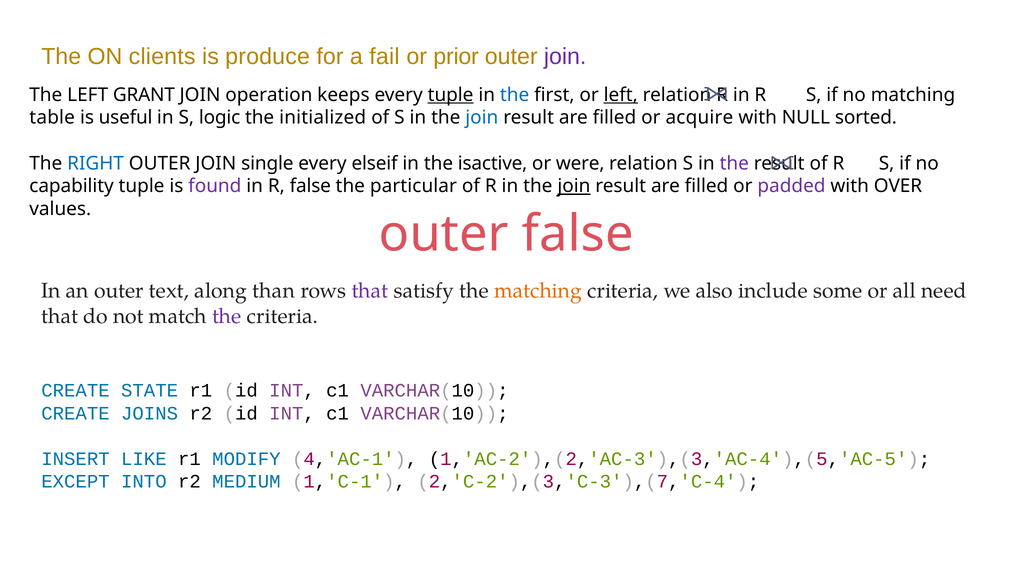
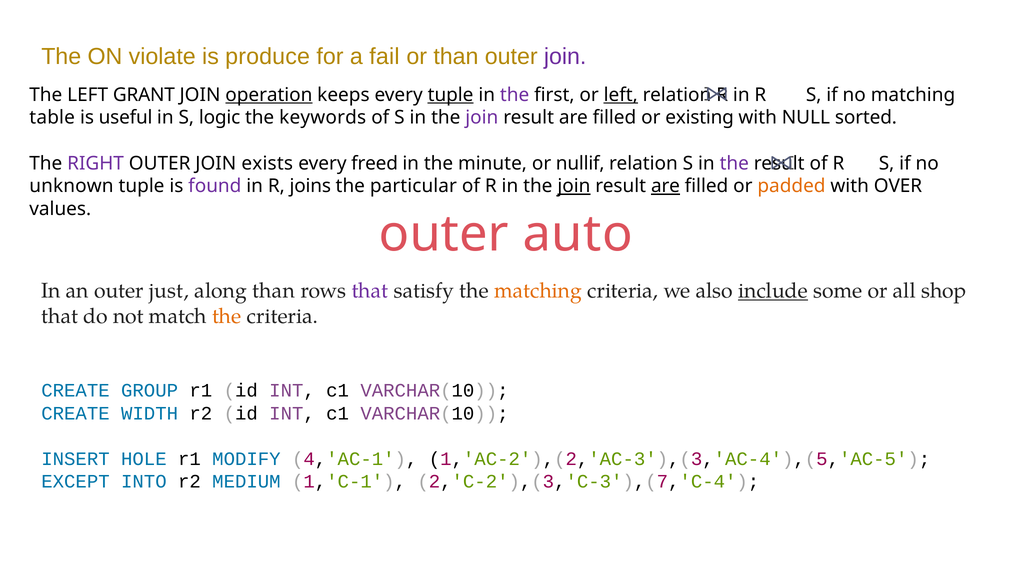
clients: clients -> violate
or prior: prior -> than
operation underline: none -> present
the at (515, 95) colour: blue -> purple
initialized: initialized -> keywords
join at (482, 118) colour: blue -> purple
acquire: acquire -> existing
RIGHT colour: blue -> purple
single: single -> exists
elseif: elseif -> freed
isactive: isactive -> minute
were: were -> nullif
capability: capability -> unknown
R false: false -> joins
are at (665, 186) underline: none -> present
padded colour: purple -> orange
outer false: false -> auto
text: text -> just
include underline: none -> present
need: need -> shop
the at (227, 316) colour: purple -> orange
STATE: STATE -> GROUP
JOINS: JOINS -> WIDTH
LIKE: LIKE -> HOLE
